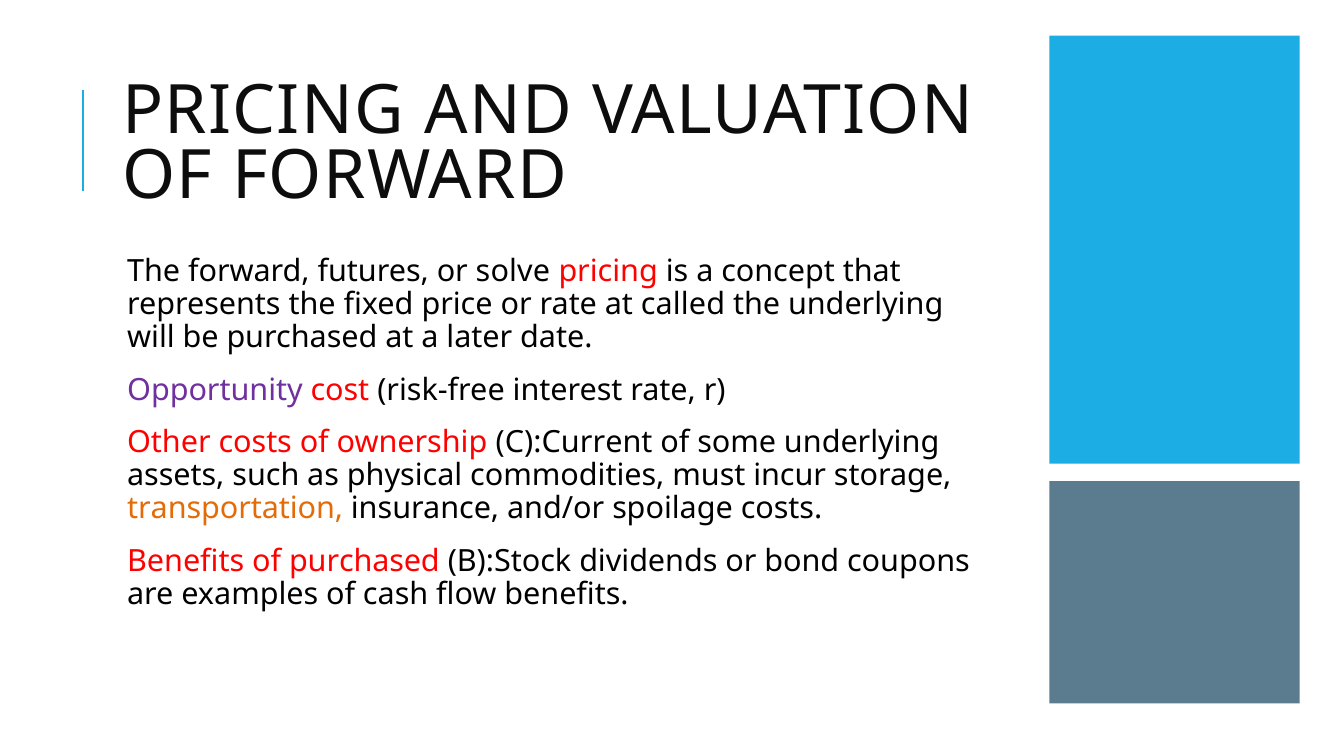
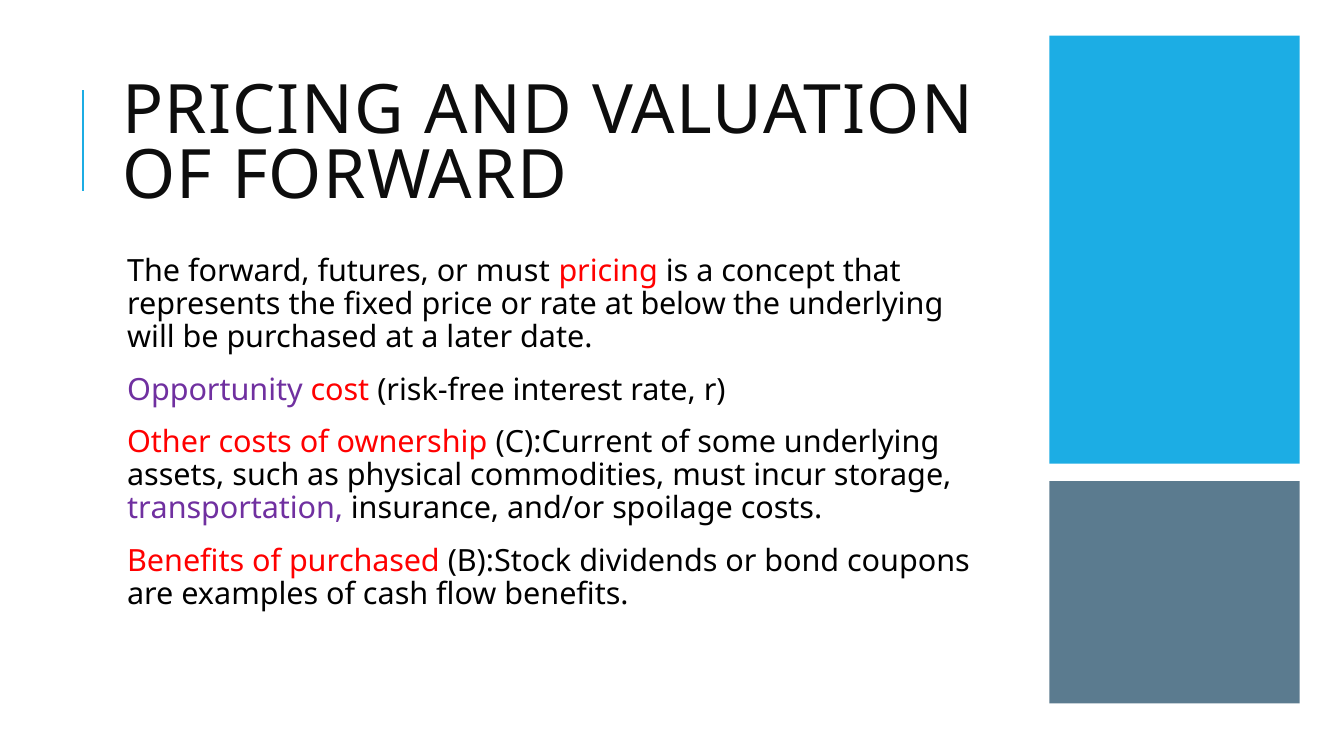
or solve: solve -> must
called: called -> below
transportation colour: orange -> purple
